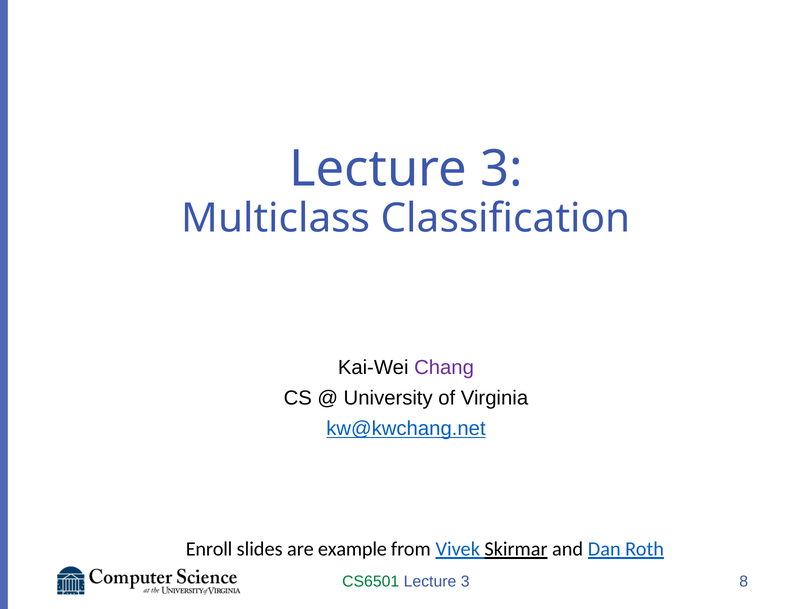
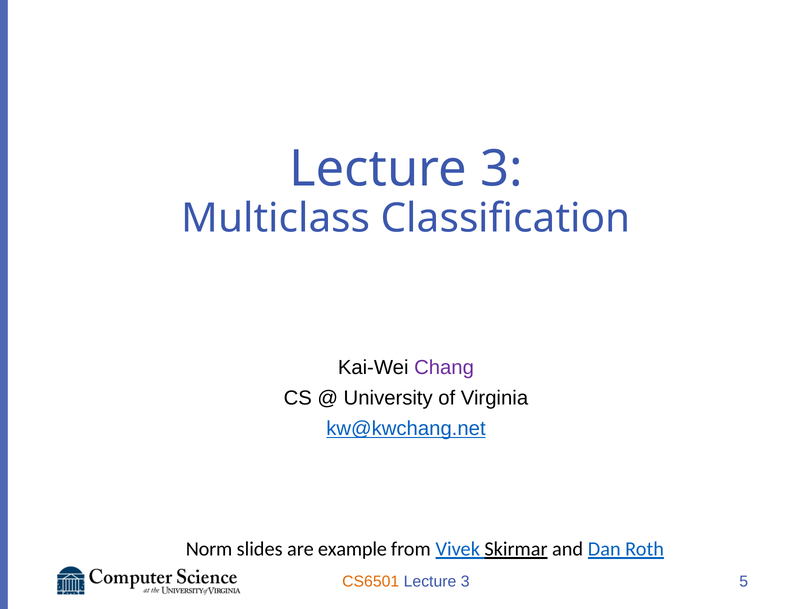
Enroll: Enroll -> Norm
CS6501 colour: green -> orange
8: 8 -> 5
